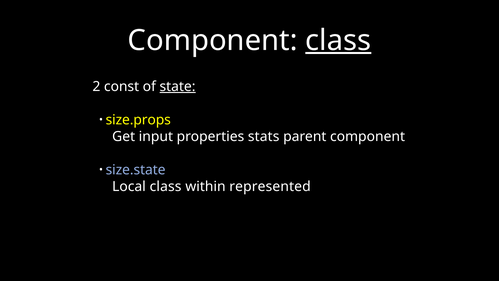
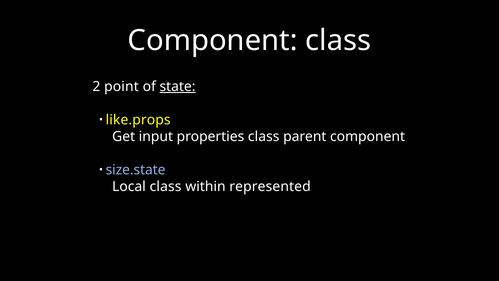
class at (338, 40) underline: present -> none
const: const -> point
size.props: size.props -> like.props
properties stats: stats -> class
